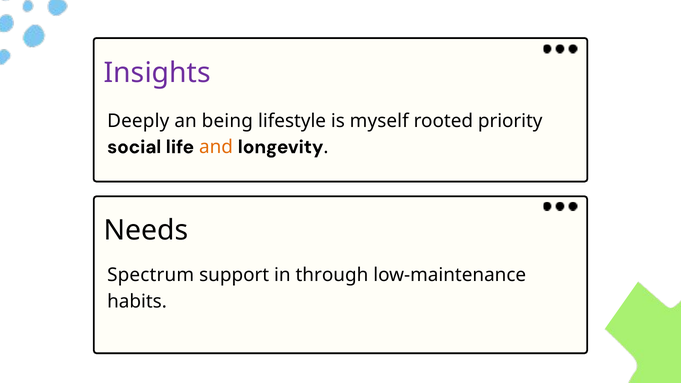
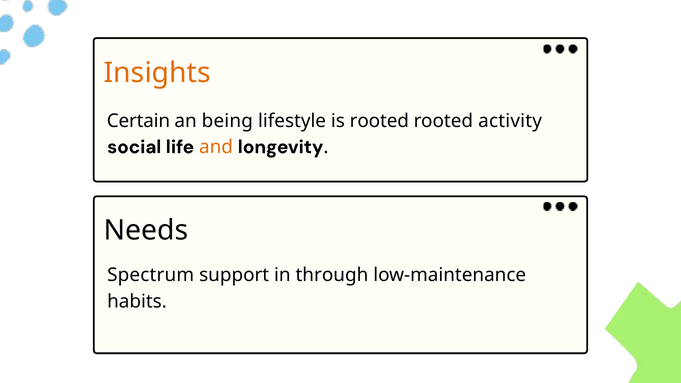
Insights colour: purple -> orange
Deeply: Deeply -> Certain
is myself: myself -> rooted
priority: priority -> activity
